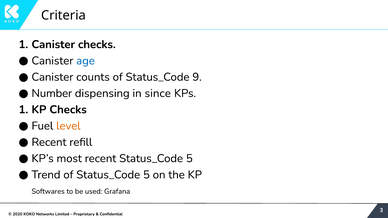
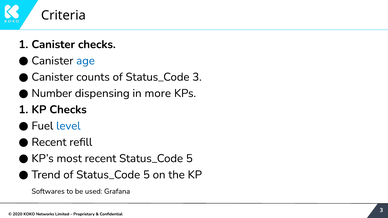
Status_Code 9: 9 -> 3
since: since -> more
level colour: orange -> blue
